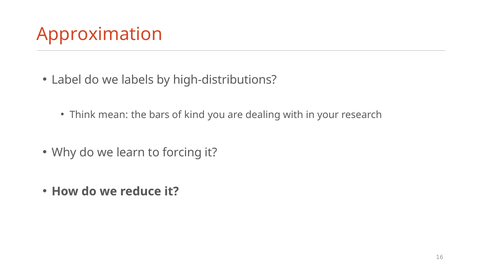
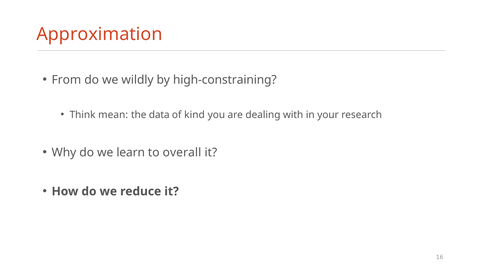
Label: Label -> From
labels: labels -> wildly
high-distributions: high-distributions -> high-constraining
bars: bars -> data
forcing: forcing -> overall
